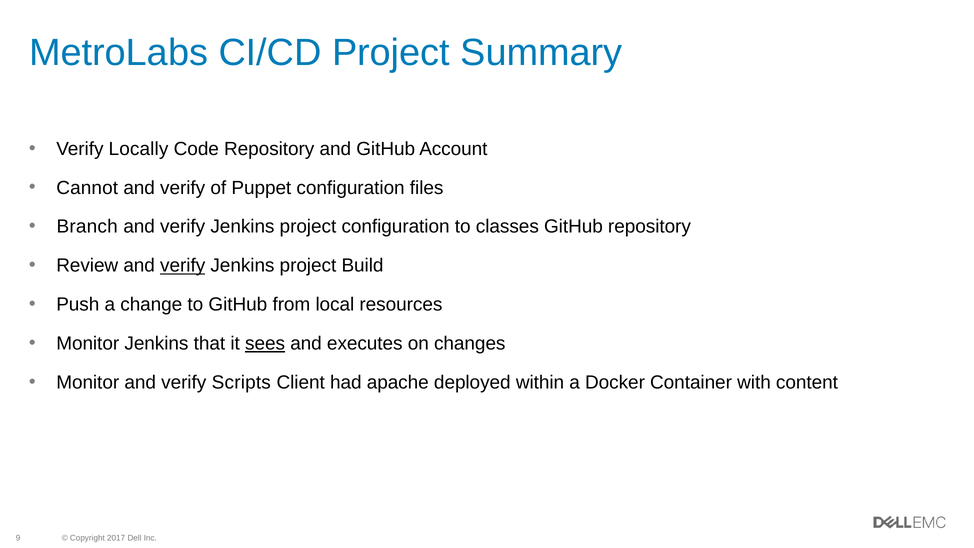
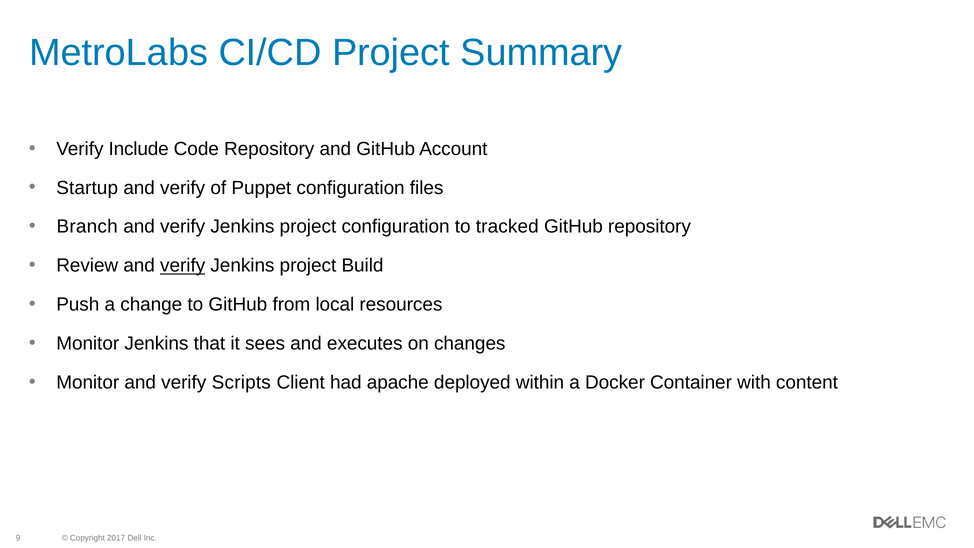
Locally: Locally -> Include
Cannot: Cannot -> Startup
classes: classes -> tracked
sees underline: present -> none
